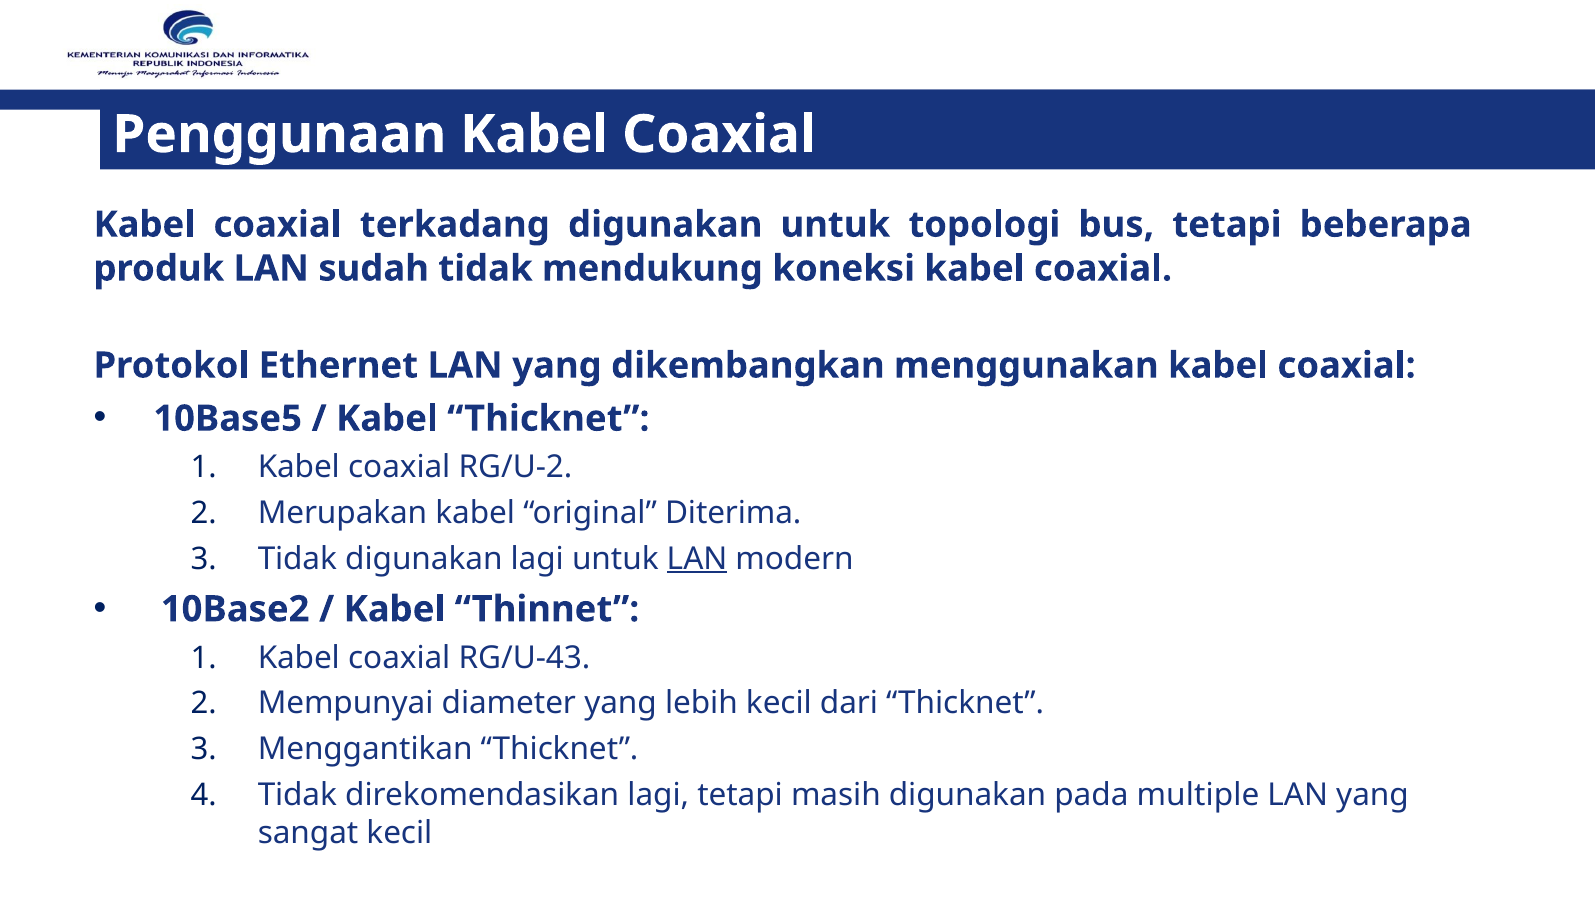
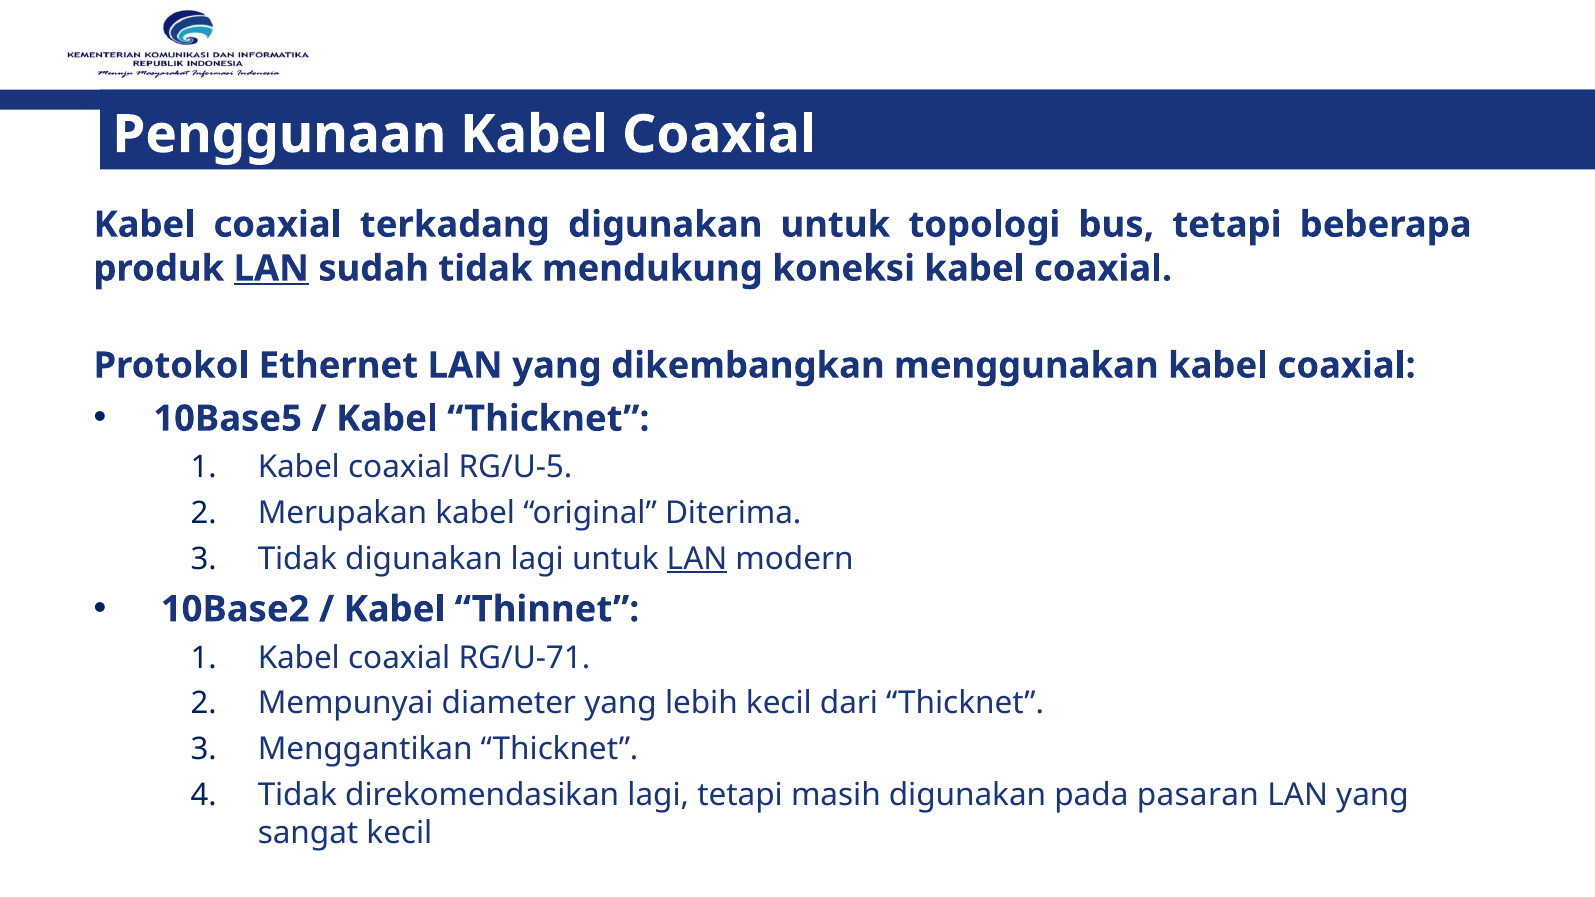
LAN at (271, 269) underline: none -> present
RG/U-2: RG/U-2 -> RG/U-5
RG/U-43: RG/U-43 -> RG/U-71
multiple: multiple -> pasaran
